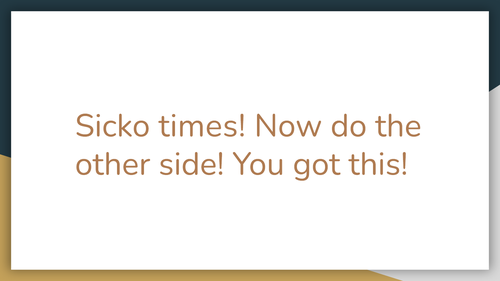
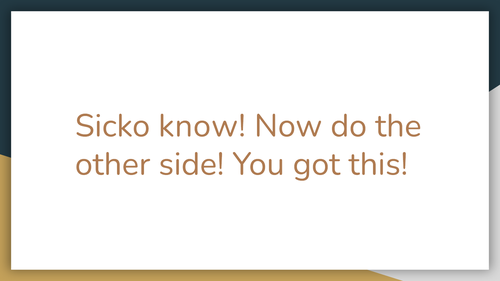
times: times -> know
